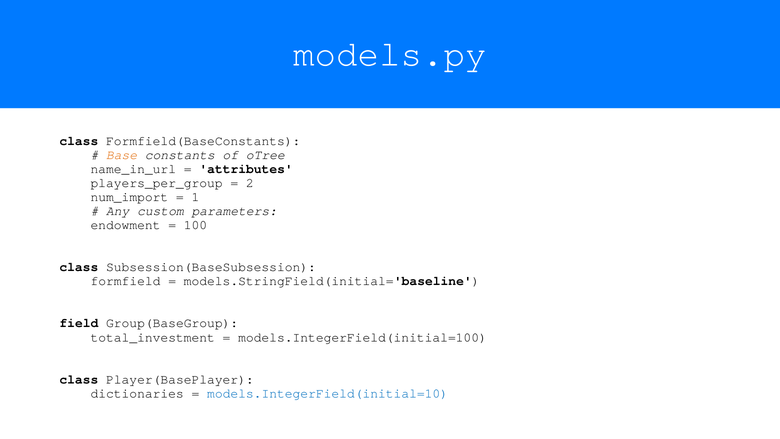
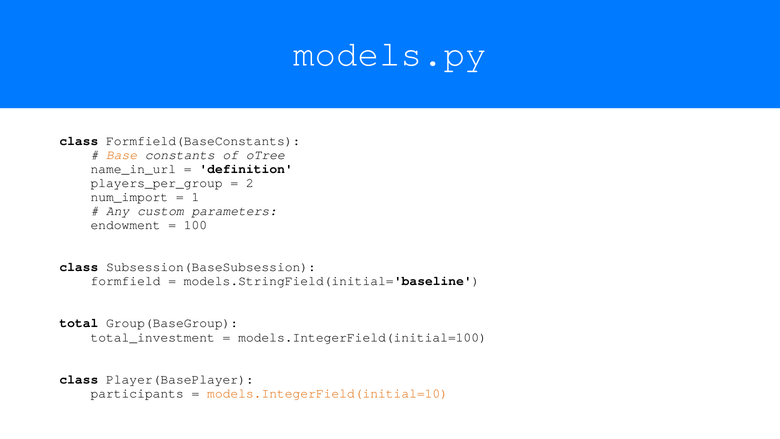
attributes: attributes -> definition
field: field -> total
dictionaries: dictionaries -> participants
models.IntegerField(initial=10 colour: blue -> orange
